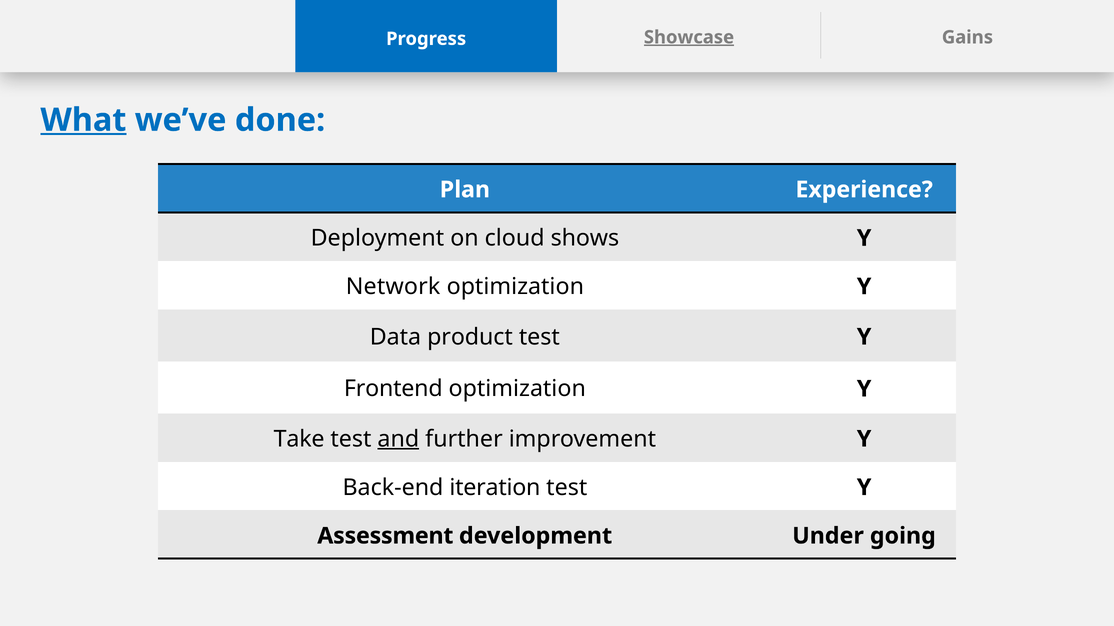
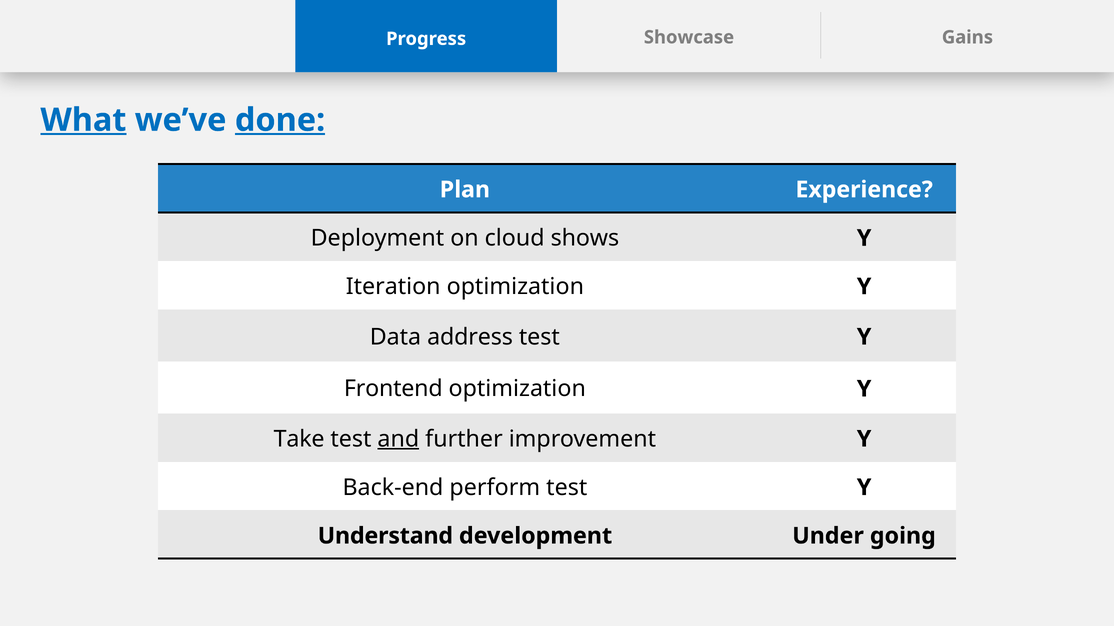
Showcase underline: present -> none
done underline: none -> present
Network: Network -> Iteration
product: product -> address
iteration: iteration -> perform
Assessment: Assessment -> Understand
